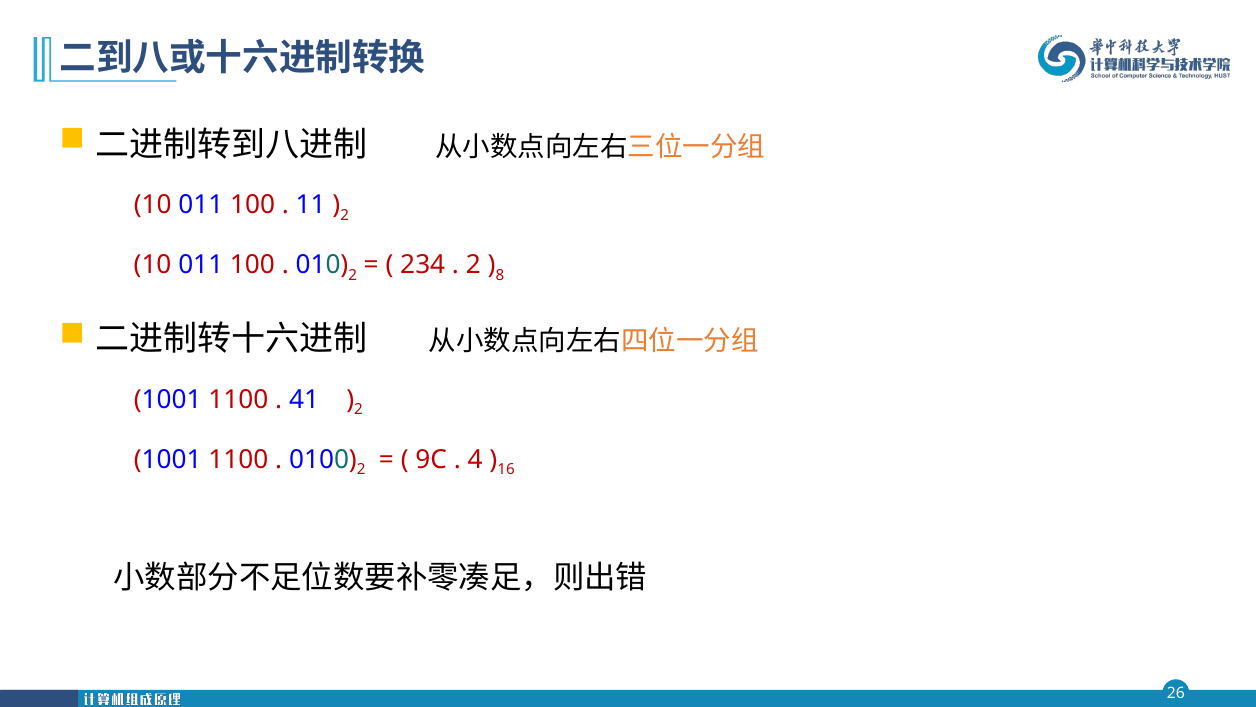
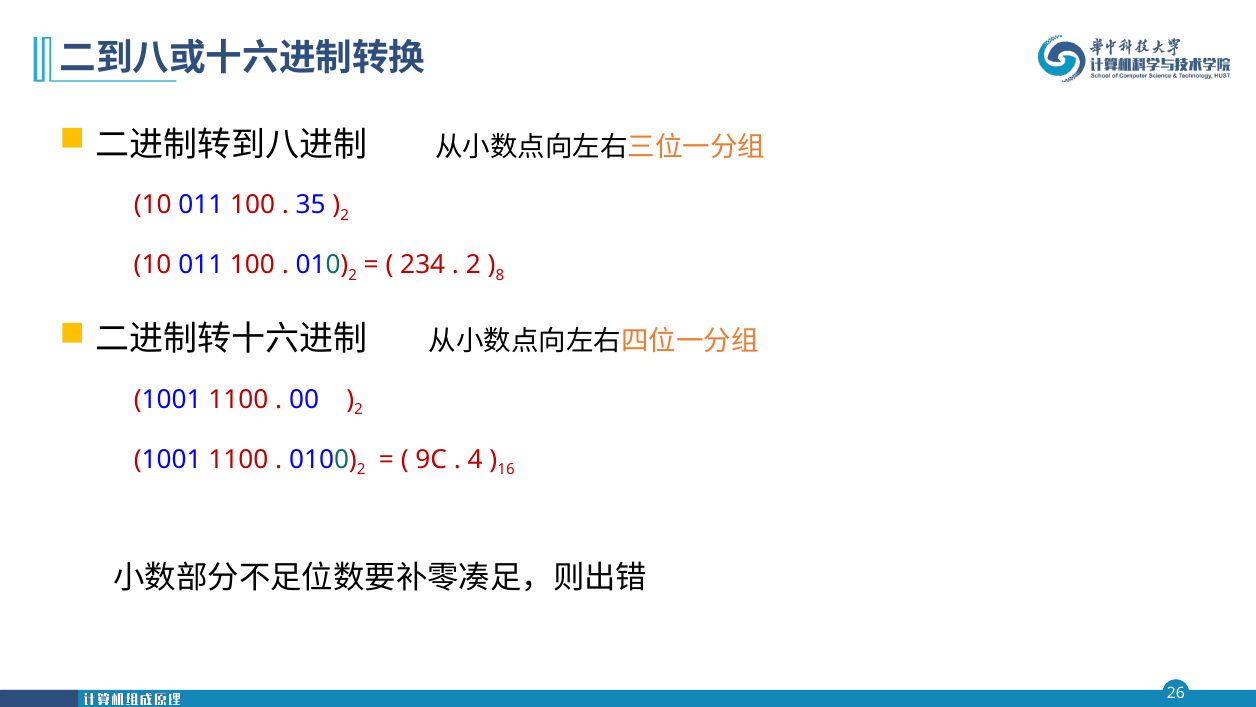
11: 11 -> 35
41: 41 -> 00
